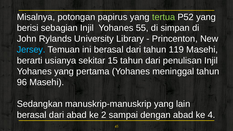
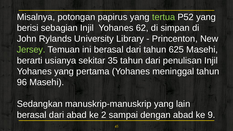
55: 55 -> 62
Jersey colour: light blue -> light green
119: 119 -> 625
15: 15 -> 35
4: 4 -> 9
